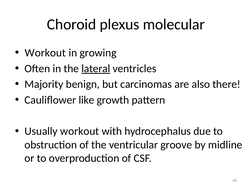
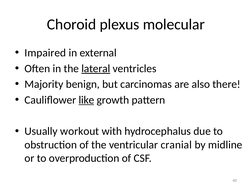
Workout at (45, 53): Workout -> Impaired
growing: growing -> external
like underline: none -> present
groove: groove -> cranial
